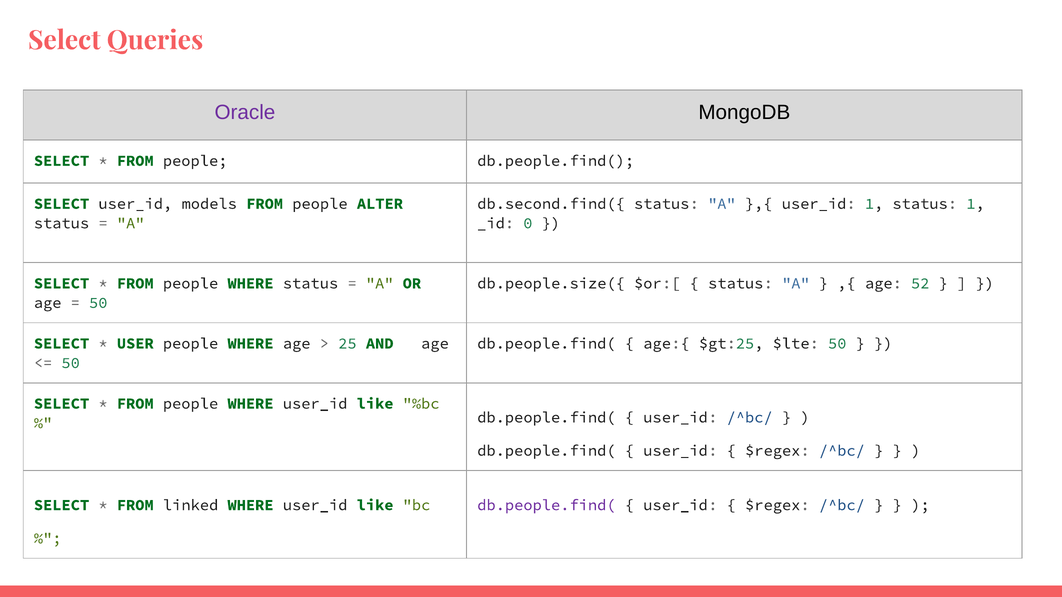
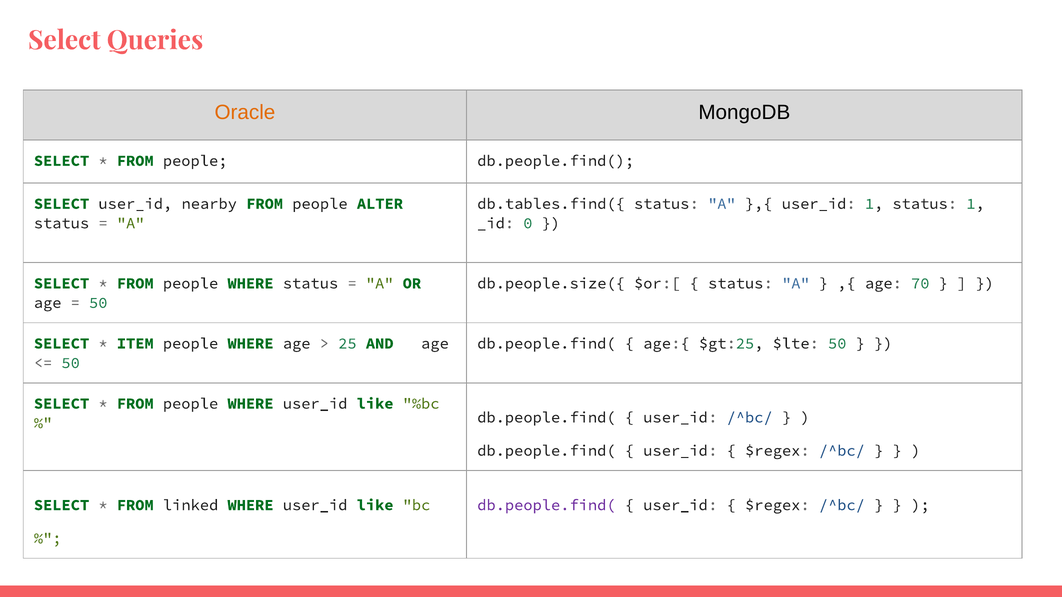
Oracle colour: purple -> orange
models: models -> nearby
db.second.find({: db.second.find({ -> db.tables.find({
52: 52 -> 70
USER: USER -> ITEM
